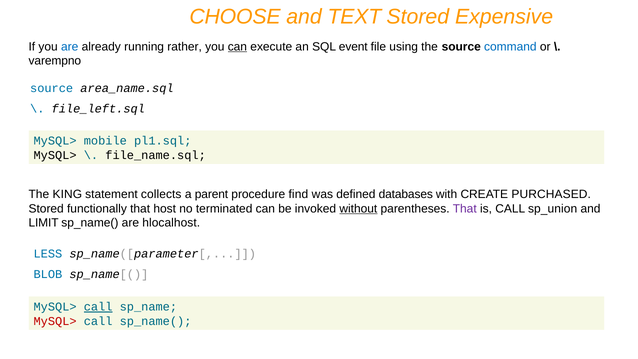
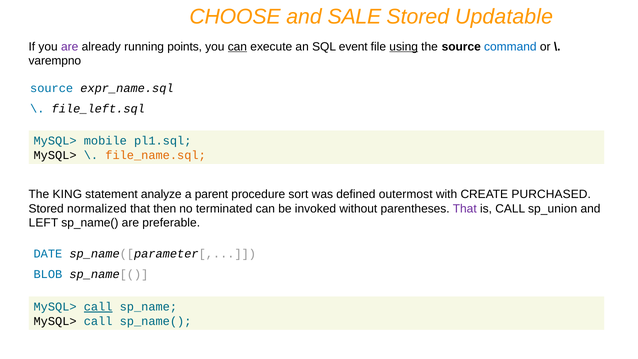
TEXT: TEXT -> SALE
Expensive: Expensive -> Updatable
are at (70, 47) colour: blue -> purple
rather: rather -> points
using underline: none -> present
area_name.sql: area_name.sql -> expr_name.sql
file_name.sql colour: black -> orange
collects: collects -> analyze
find: find -> sort
databases: databases -> outermost
functionally: functionally -> normalized
host: host -> then
without underline: present -> none
LIMIT: LIMIT -> LEFT
hlocalhost: hlocalhost -> preferable
LESS: LESS -> DATE
MySQL> at (55, 321) colour: red -> black
